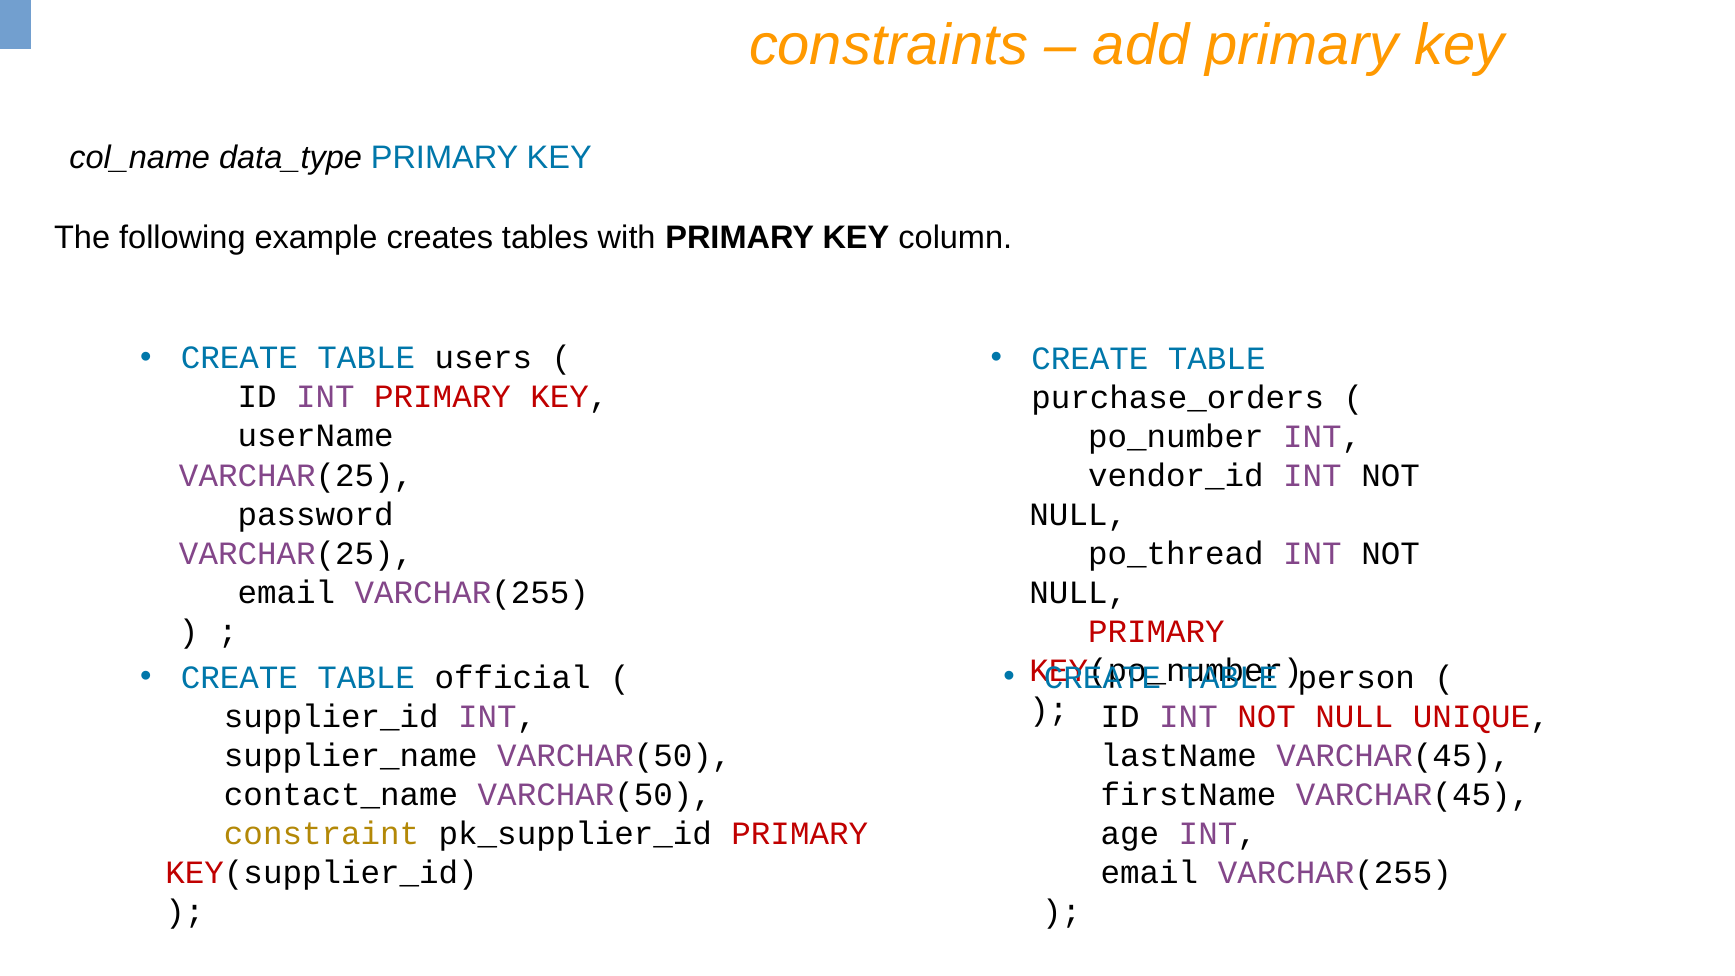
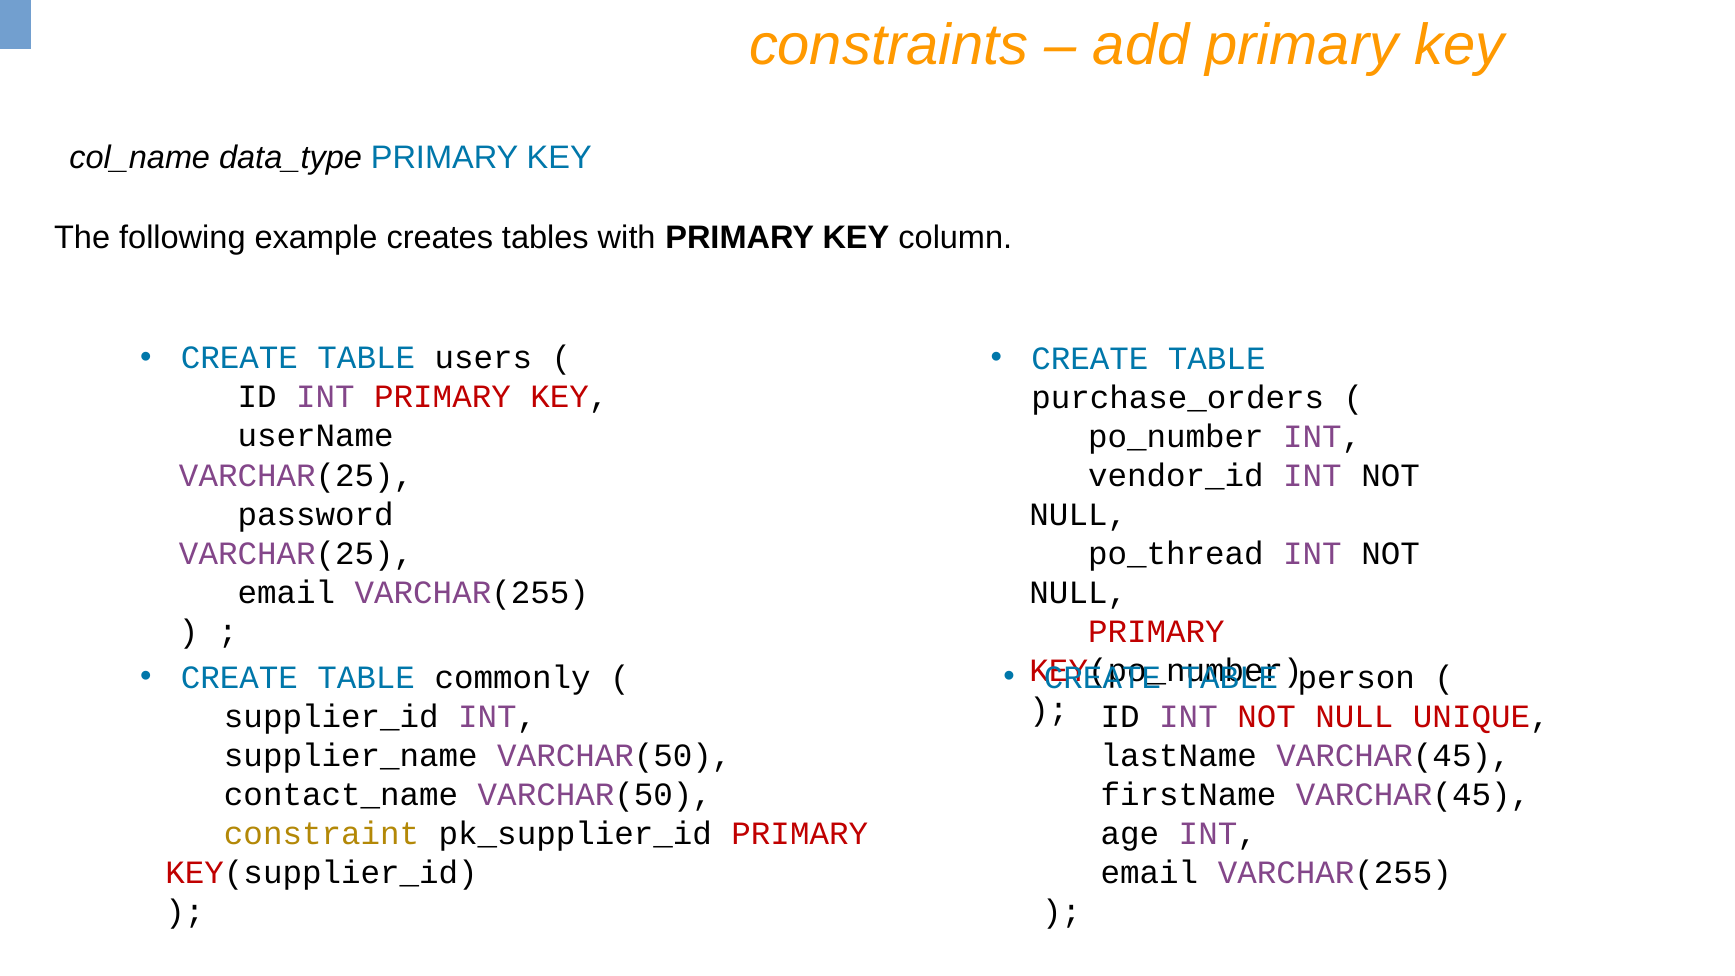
official: official -> commonly
